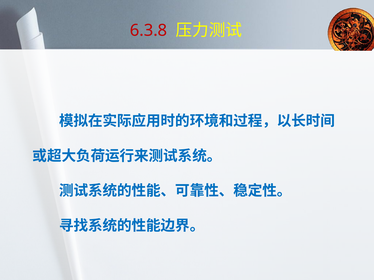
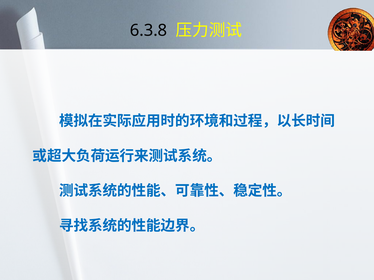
6.3.8 colour: red -> black
